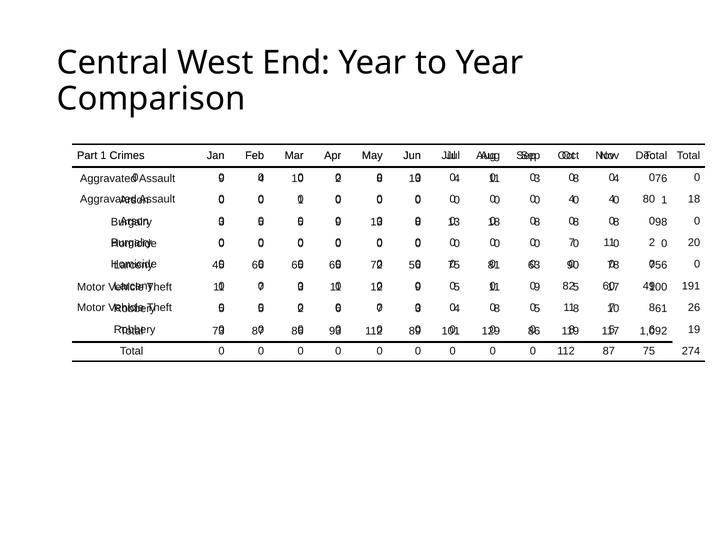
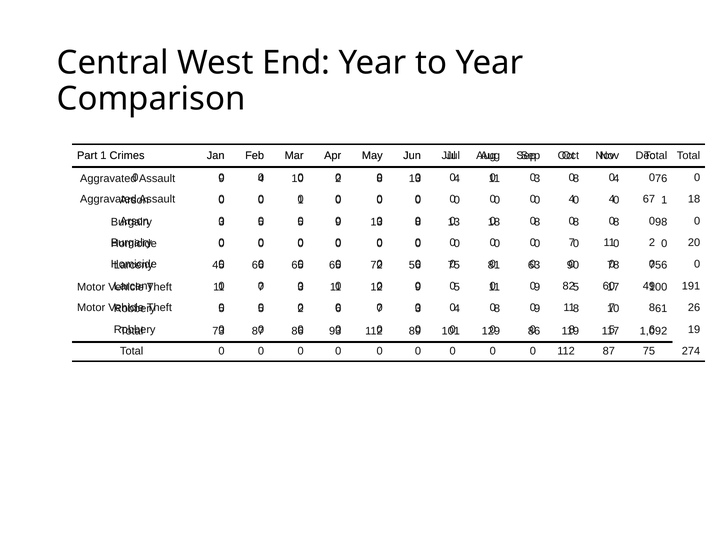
80: 80 -> 67
4 8 5: 5 -> 9
